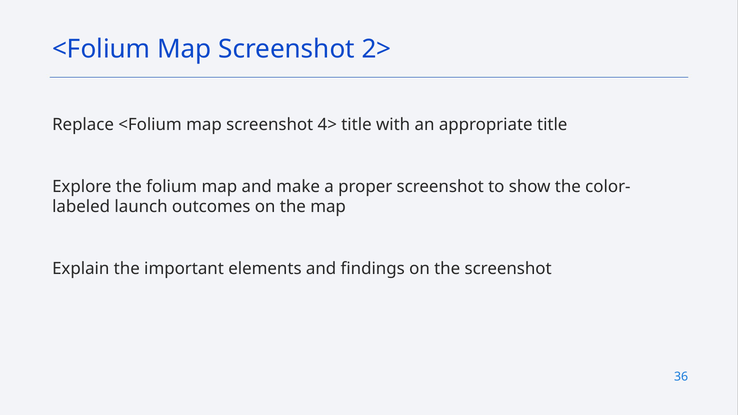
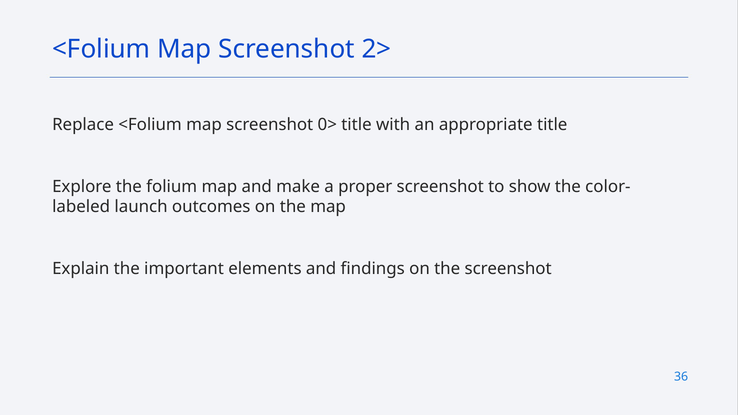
4>: 4> -> 0>
